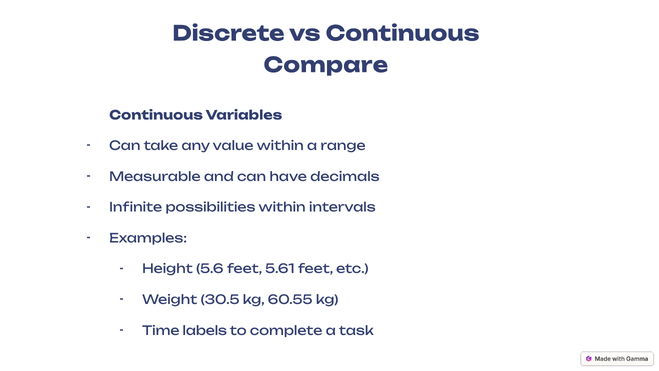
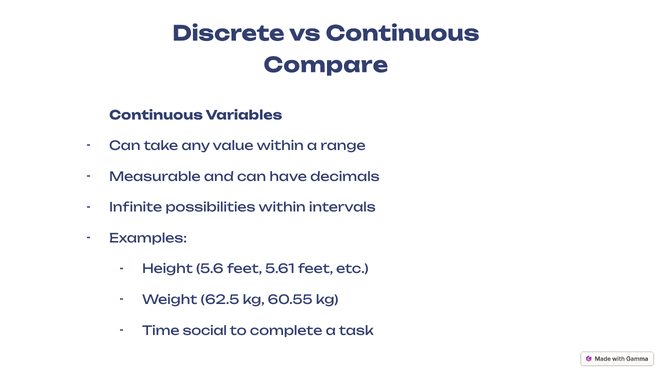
30.5: 30.5 -> 62.5
labels: labels -> social
